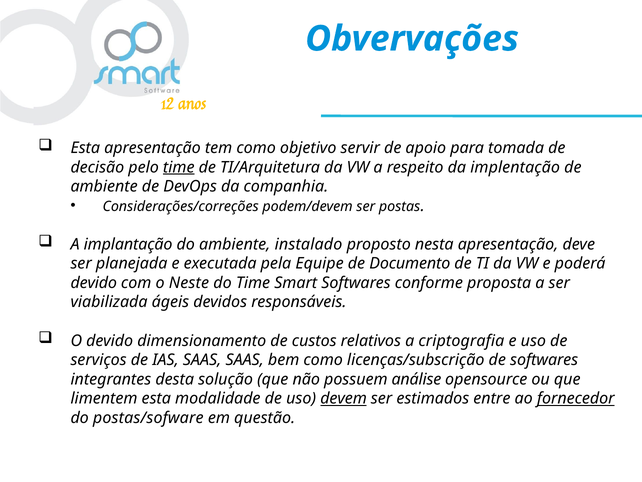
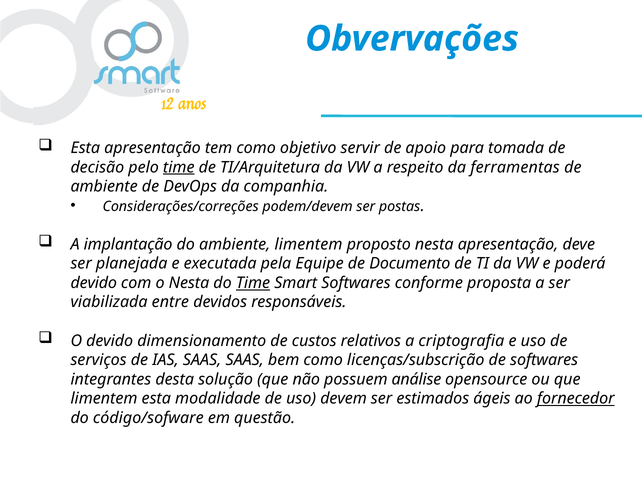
implentação: implentação -> ferramentas
ambiente instalado: instalado -> limentem
o Neste: Neste -> Nesta
Time at (253, 283) underline: none -> present
ágeis: ágeis -> entre
devem underline: present -> none
entre: entre -> ágeis
postas/sofware: postas/sofware -> código/sofware
